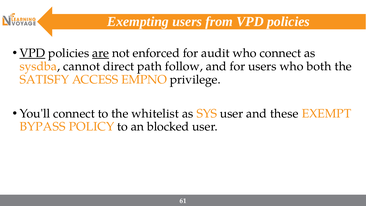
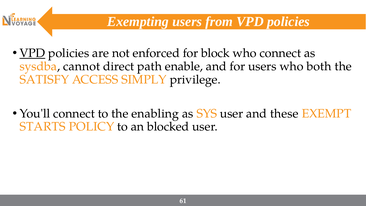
are underline: present -> none
audit: audit -> block
follow: follow -> enable
EMPNO: EMPNO -> SIMPLY
whitelist: whitelist -> enabling
BYPASS: BYPASS -> STARTS
